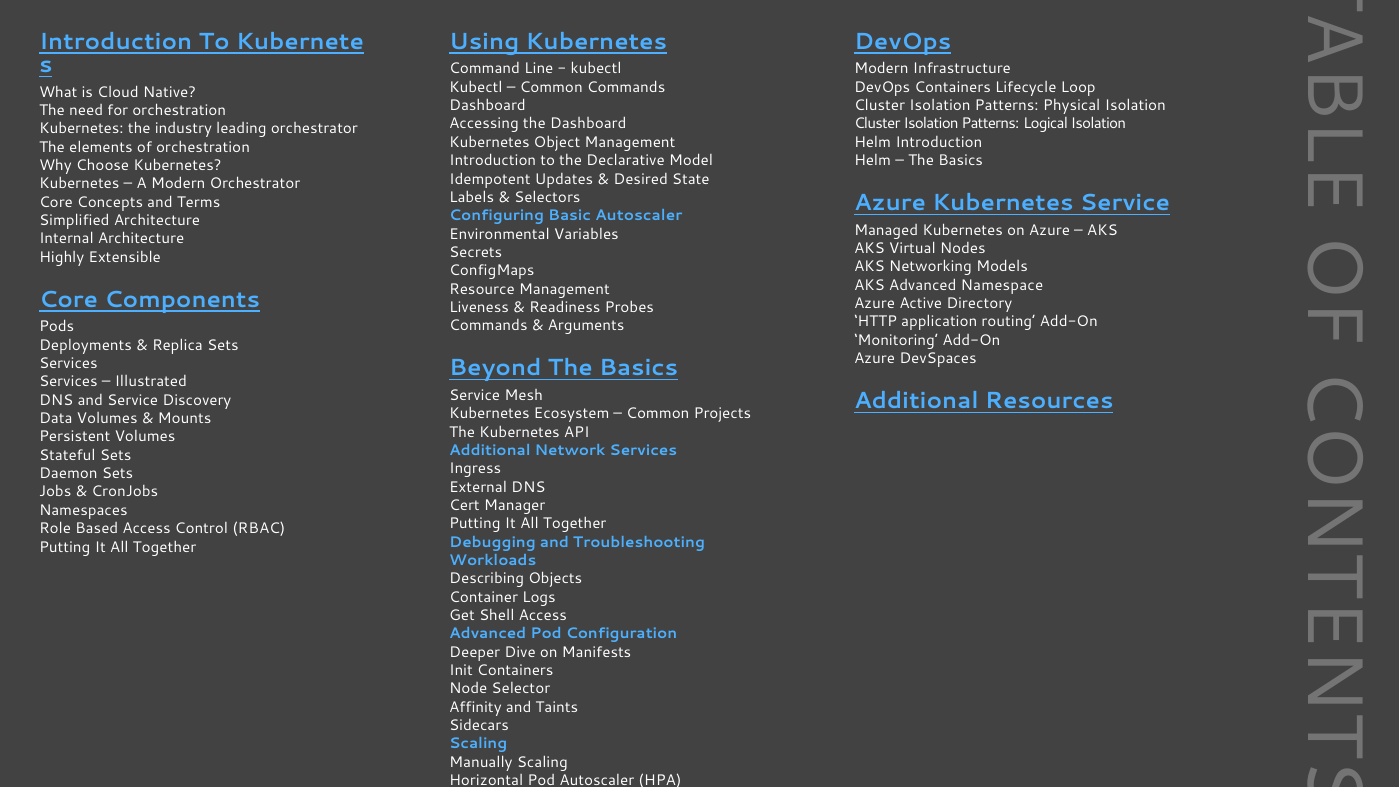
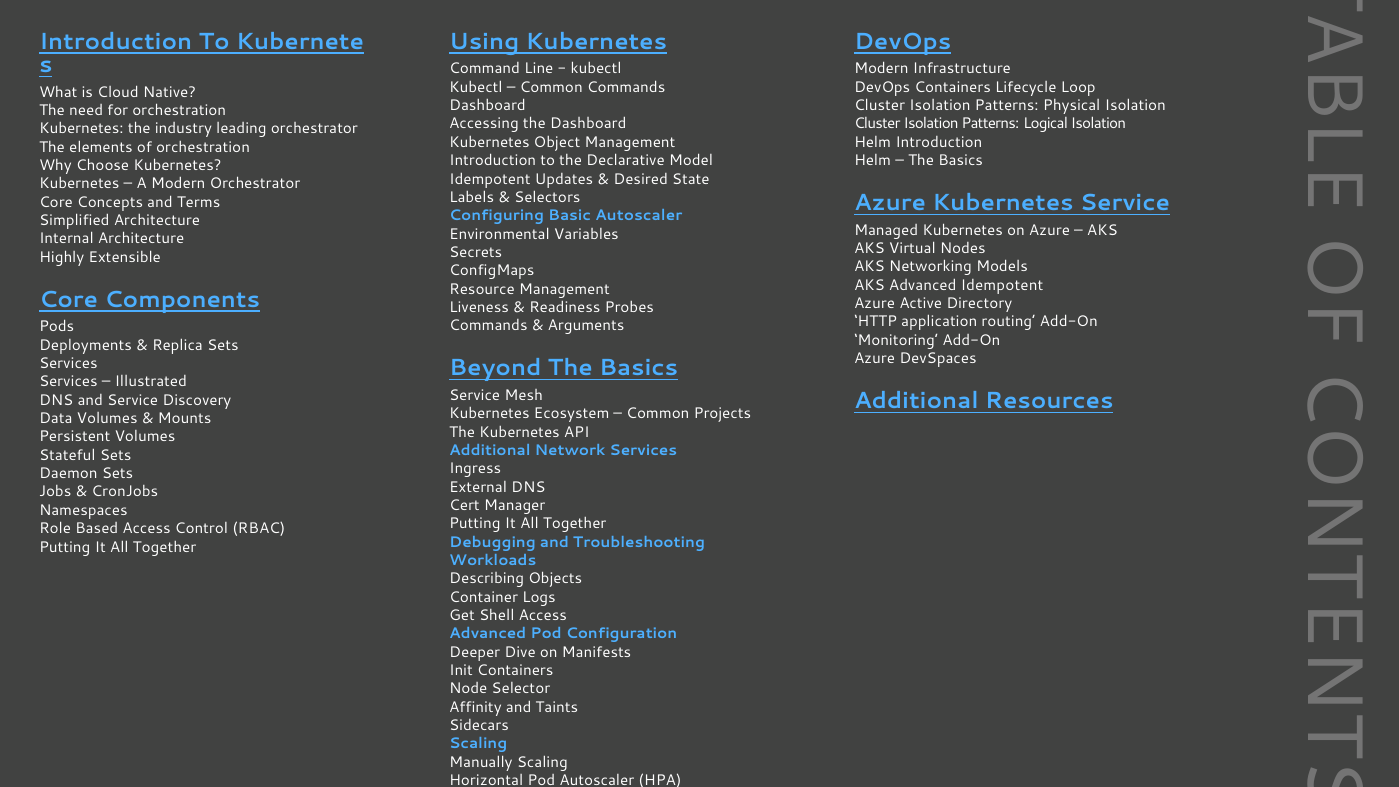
Advanced Namespace: Namespace -> Idempotent
